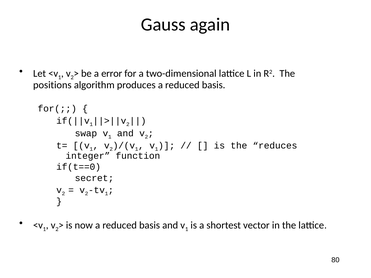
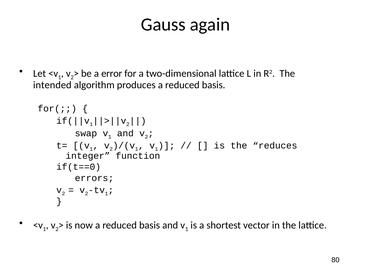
positions: positions -> intended
secret: secret -> errors
